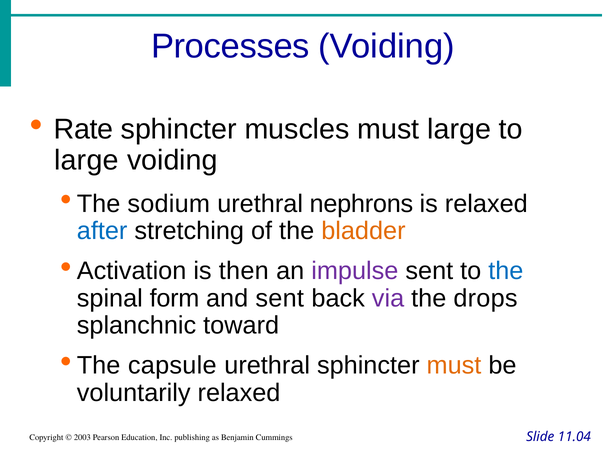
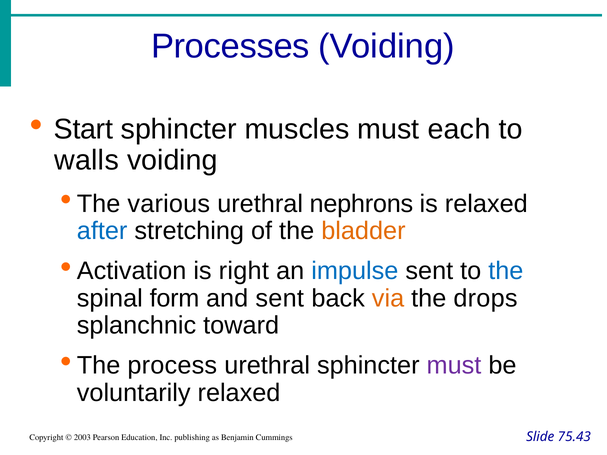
Rate: Rate -> Start
must large: large -> each
large at (86, 160): large -> walls
sodium: sodium -> various
then: then -> right
impulse colour: purple -> blue
via colour: purple -> orange
capsule: capsule -> process
must at (454, 366) colour: orange -> purple
11.04: 11.04 -> 75.43
